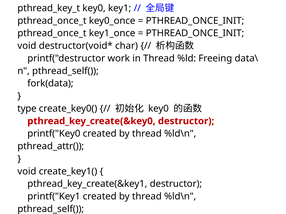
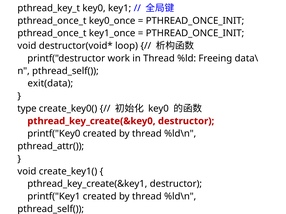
char: char -> loop
fork(data: fork(data -> exit(data
